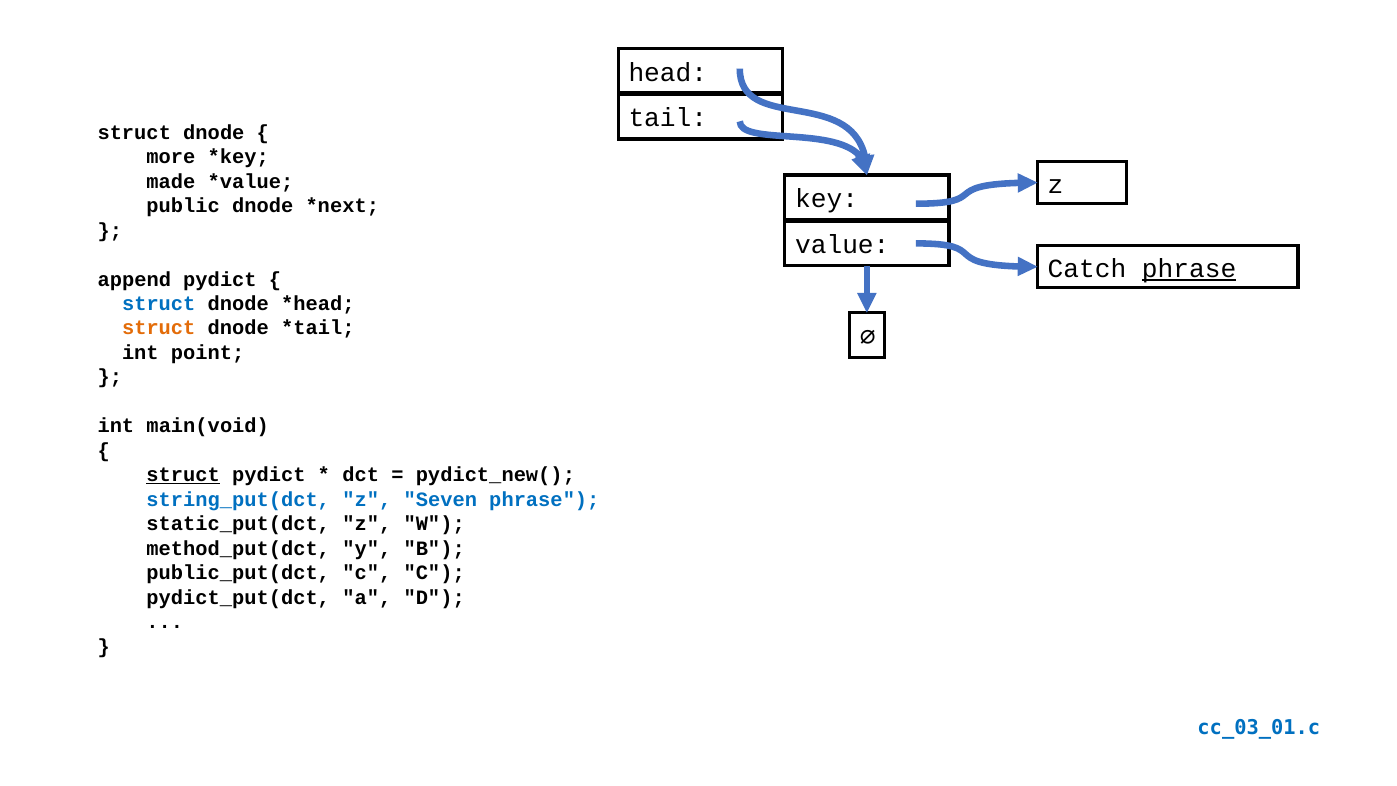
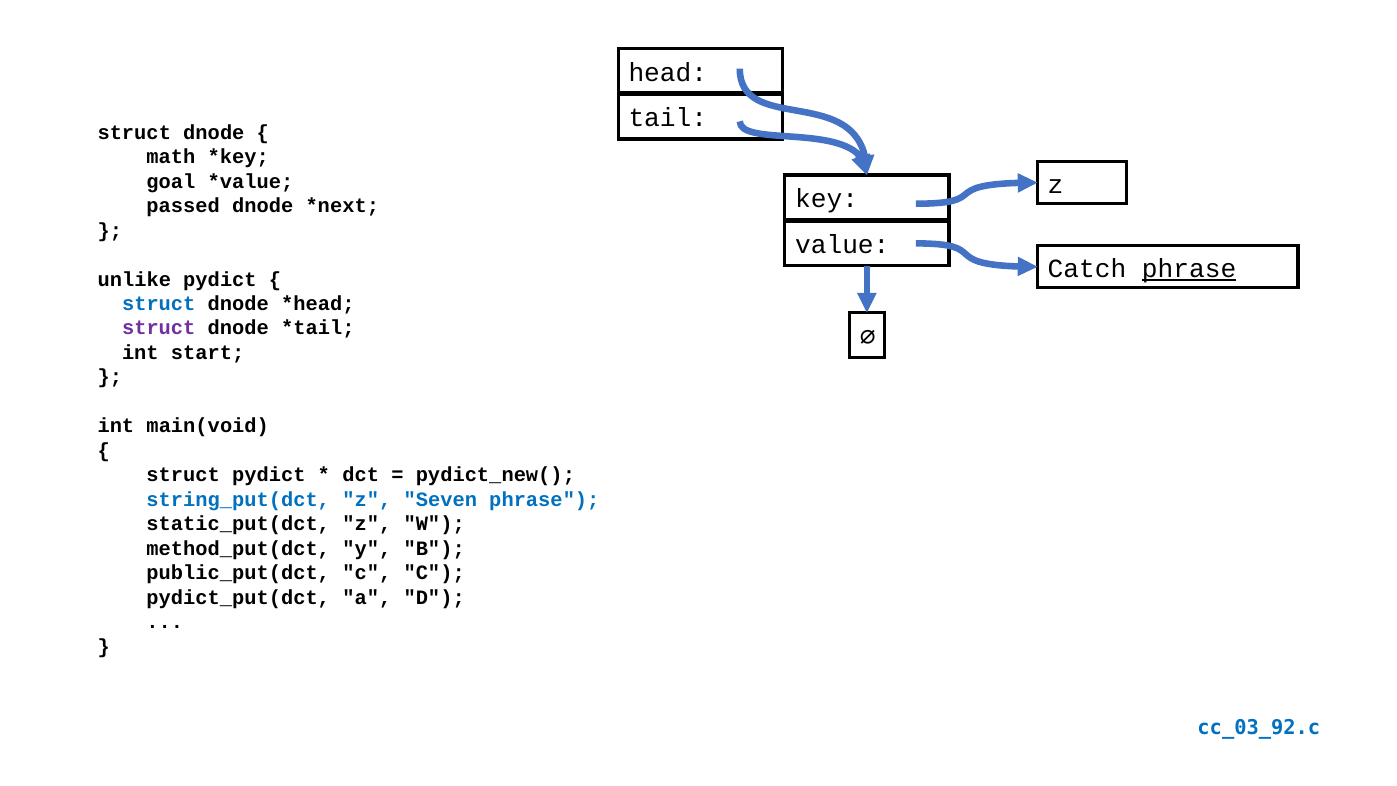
more: more -> math
made: made -> goal
public: public -> passed
append: append -> unlike
struct at (159, 328) colour: orange -> purple
point: point -> start
struct at (183, 475) underline: present -> none
cc_03_01.c: cc_03_01.c -> cc_03_92.c
